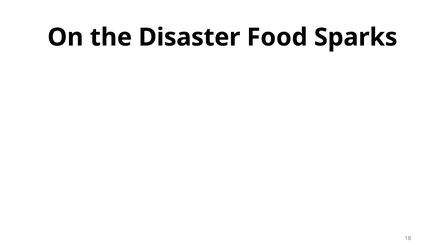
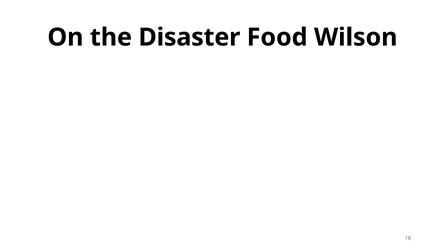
Sparks: Sparks -> Wilson
